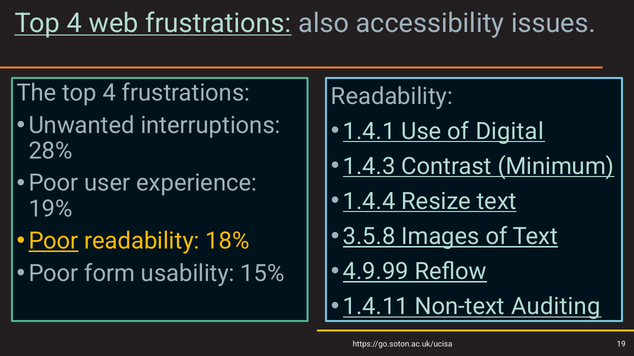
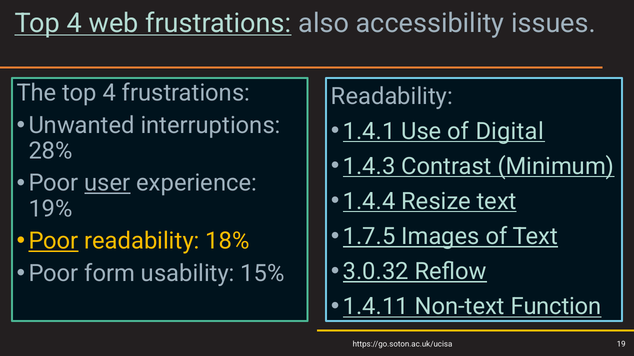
user underline: none -> present
3.5.8: 3.5.8 -> 1.7.5
4.9.99: 4.9.99 -> 3.0.32
Auditing: Auditing -> Function
